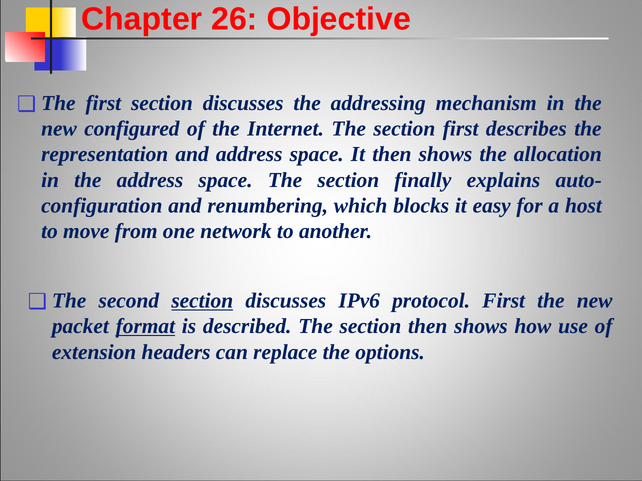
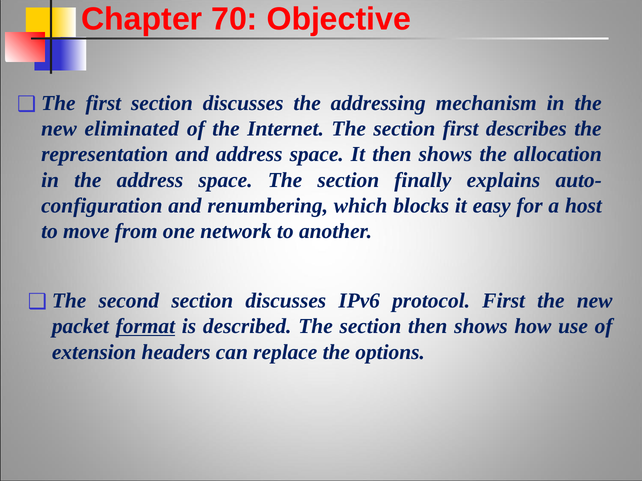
26: 26 -> 70
configured: configured -> eliminated
section at (202, 301) underline: present -> none
